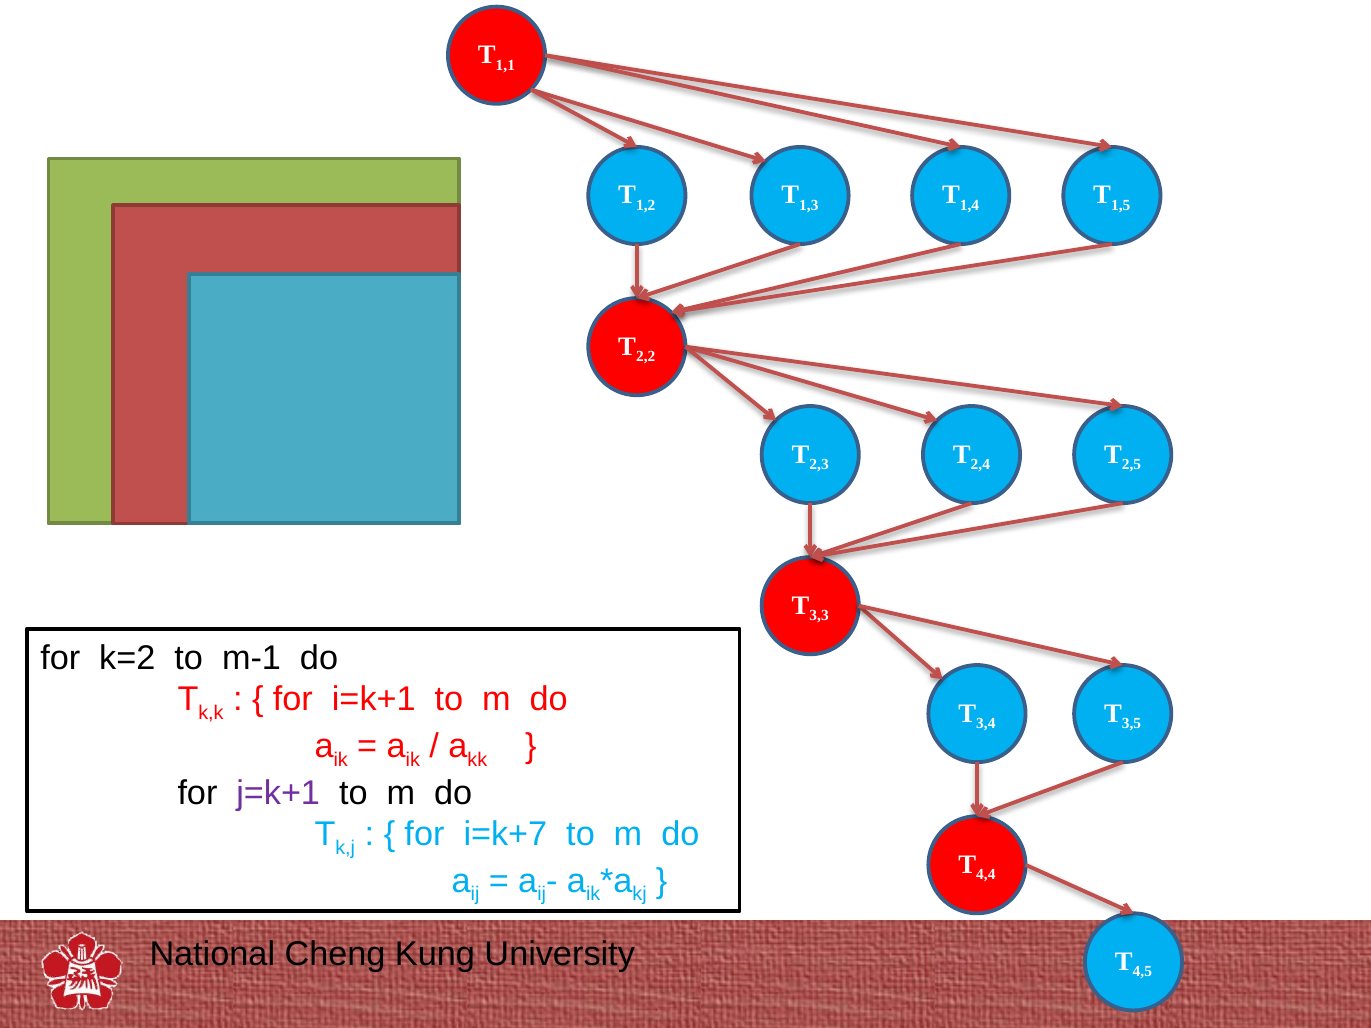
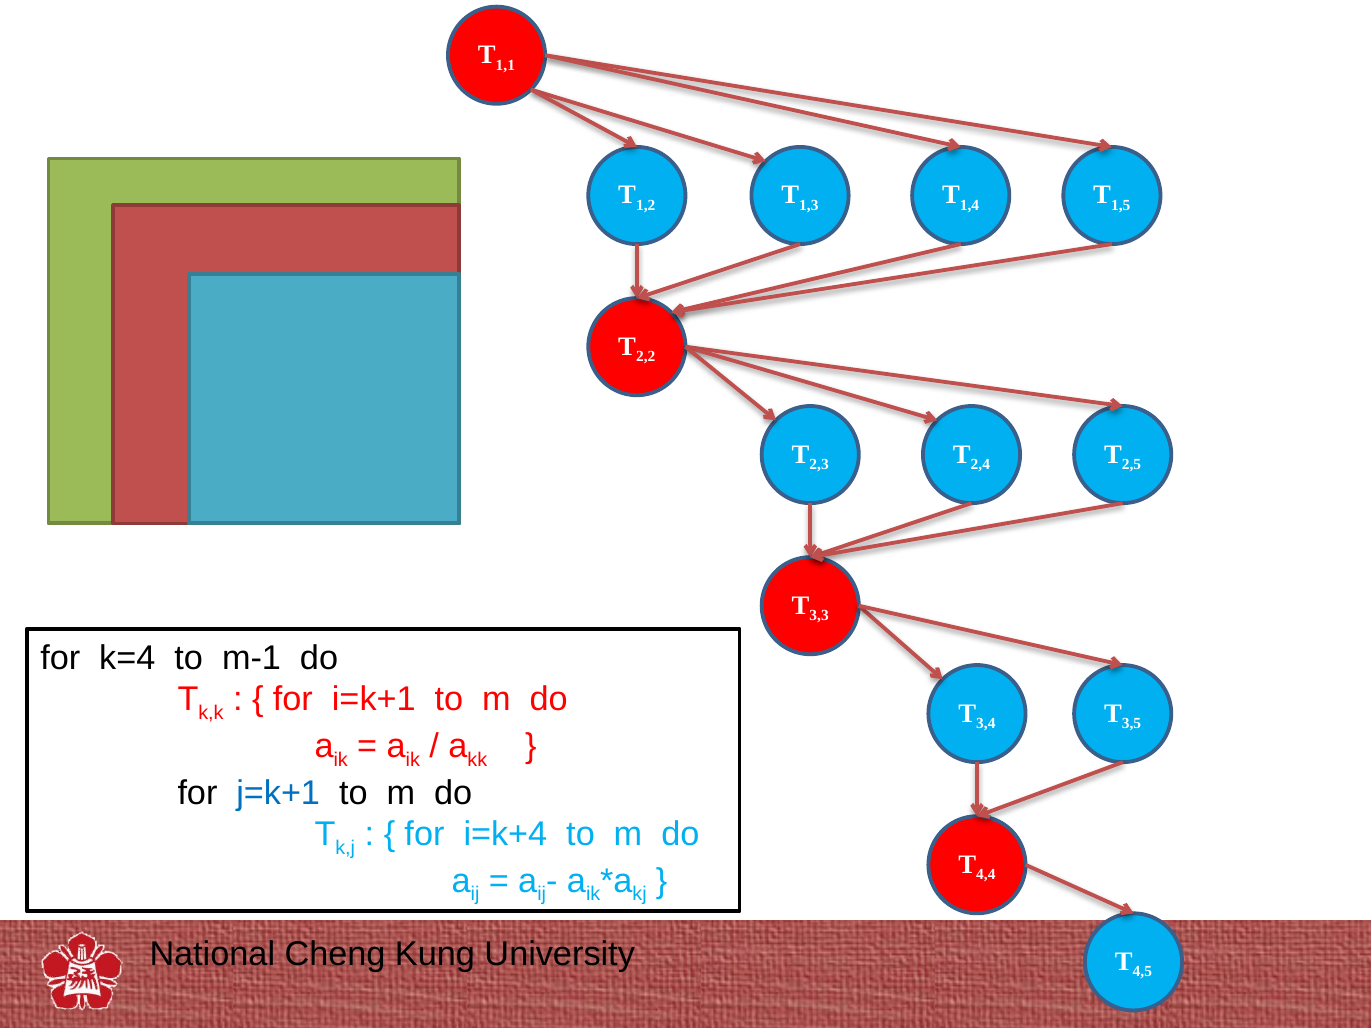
k=2: k=2 -> k=4
j=k+1 colour: purple -> blue
i=k+7: i=k+7 -> i=k+4
